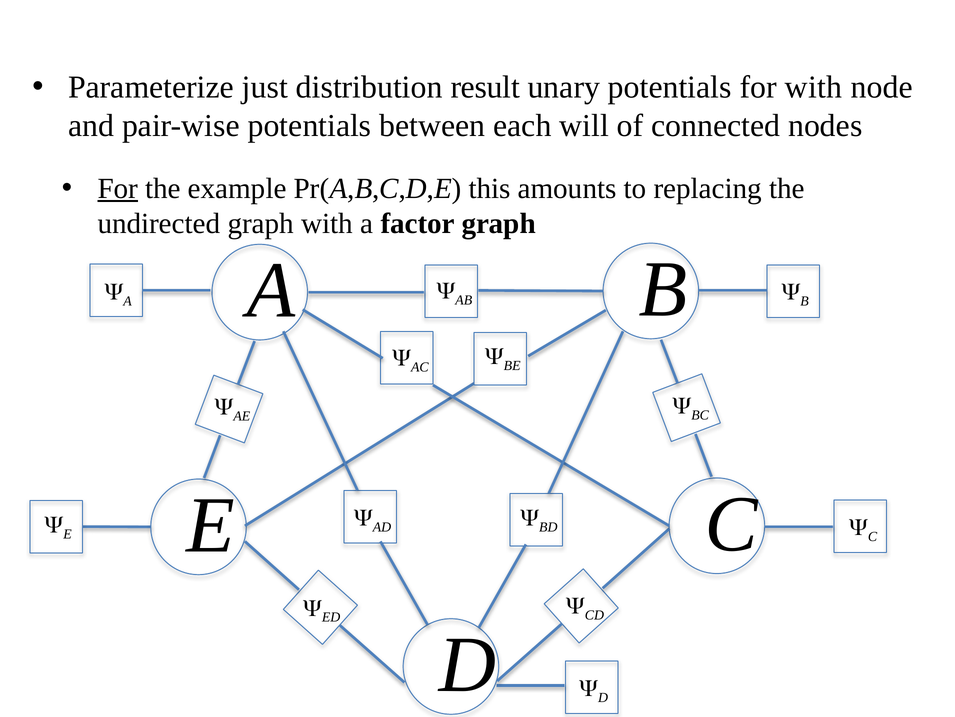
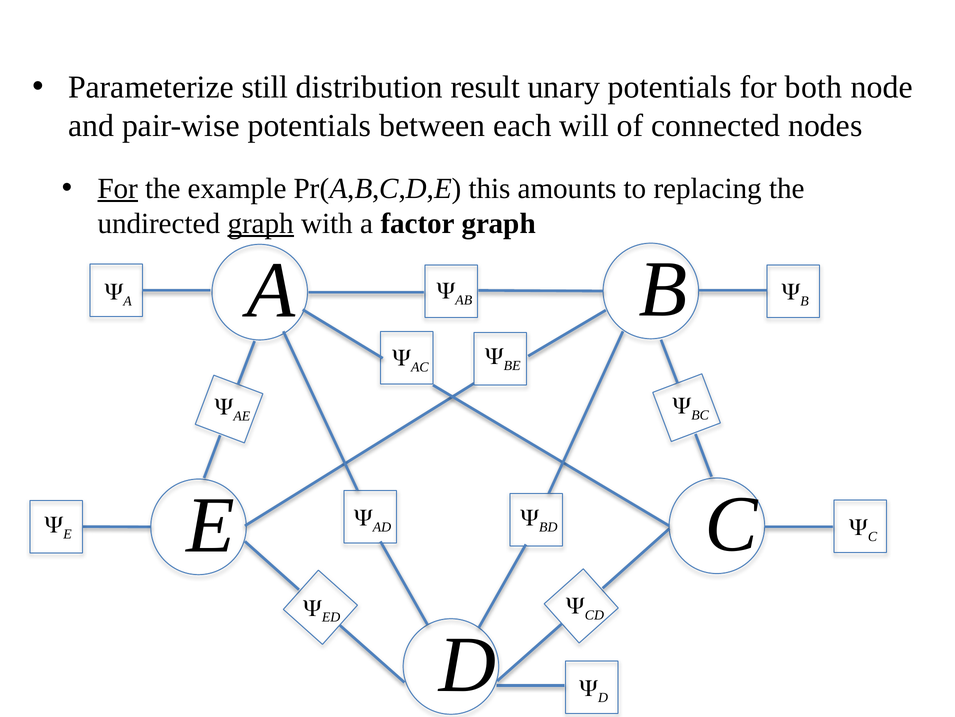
just: just -> still
for with: with -> both
graph at (261, 223) underline: none -> present
